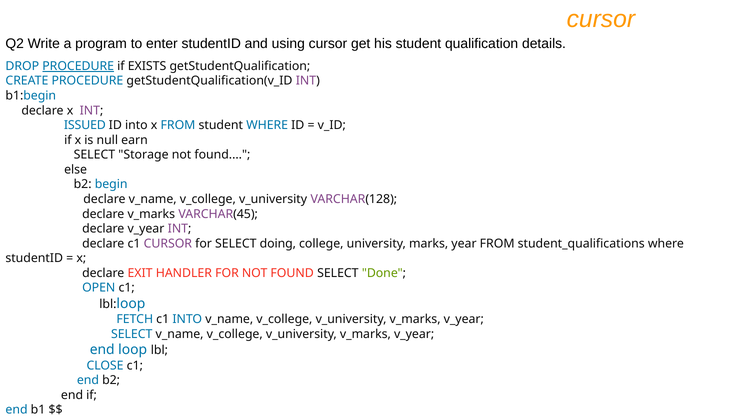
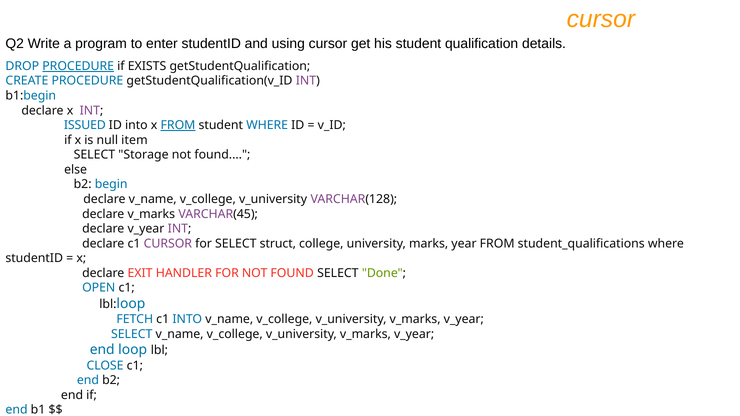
FROM at (178, 125) underline: none -> present
earn: earn -> item
doing: doing -> struct
